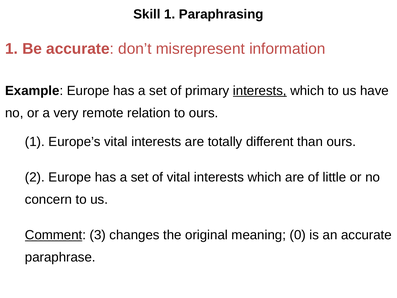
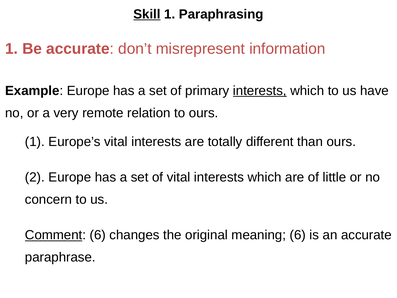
Skill underline: none -> present
Comment 3: 3 -> 6
meaning 0: 0 -> 6
